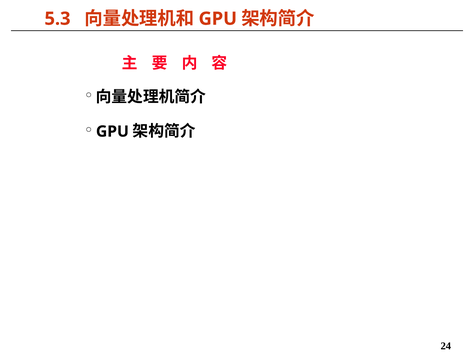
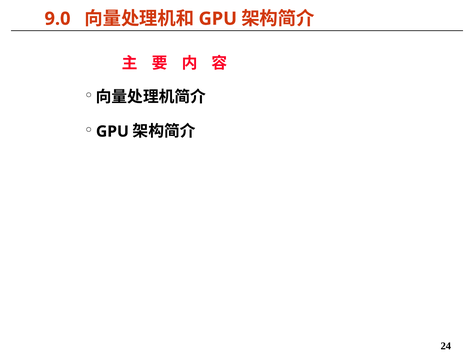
5.3: 5.3 -> 9.0
